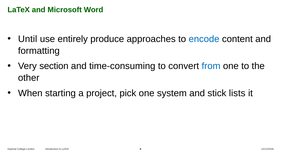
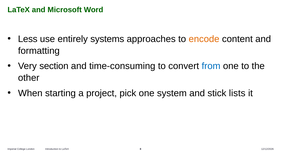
Until: Until -> Less
produce: produce -> systems
encode colour: blue -> orange
